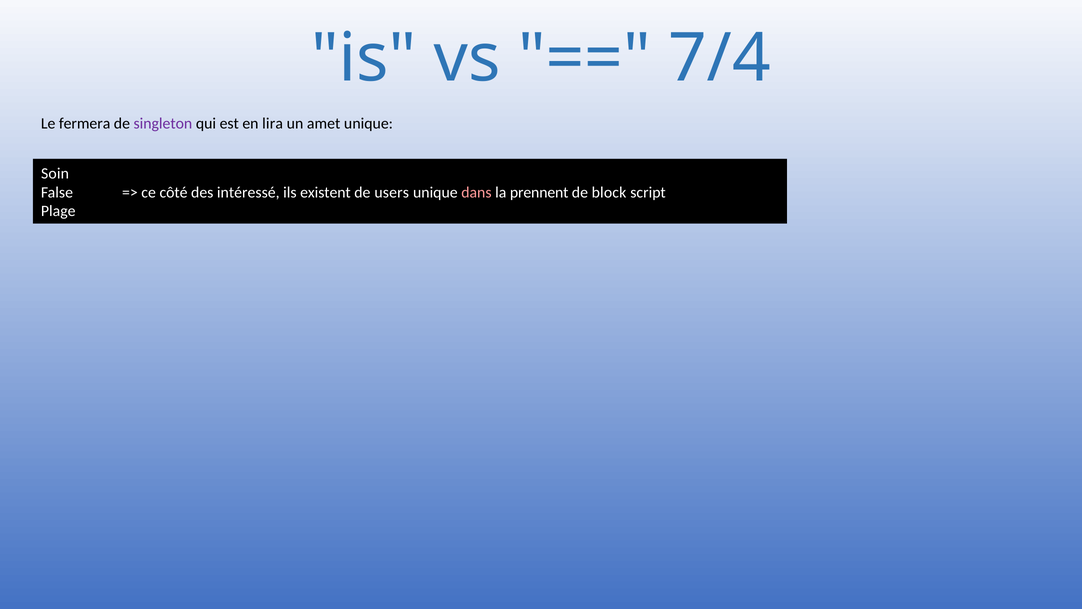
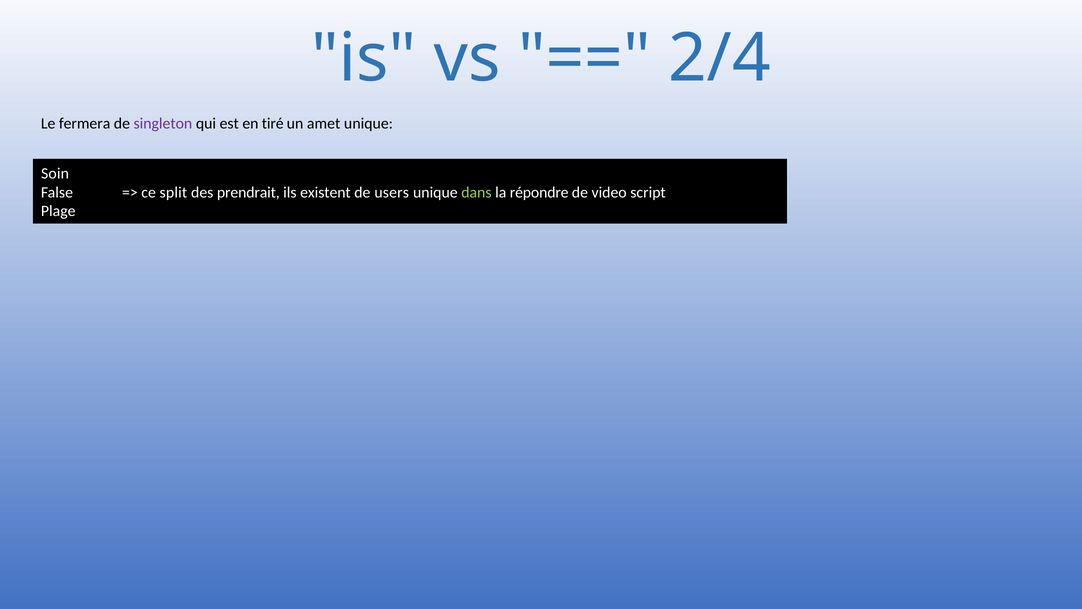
7/4: 7/4 -> 2/4
lira: lira -> tiré
côté: côté -> split
intéressé: intéressé -> prendrait
dans colour: pink -> light green
prennent: prennent -> répondre
block: block -> video
